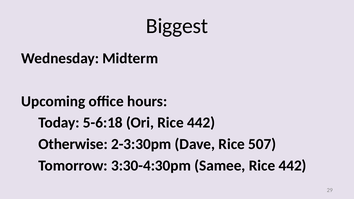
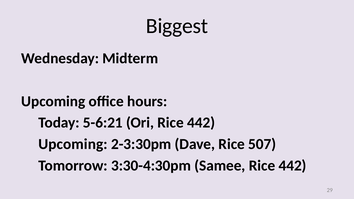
5-6:18: 5-6:18 -> 5-6:21
Otherwise at (73, 144): Otherwise -> Upcoming
